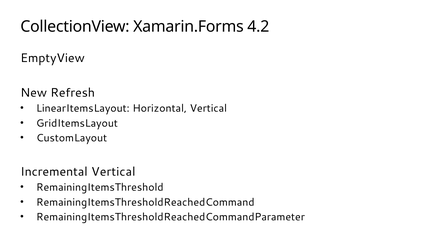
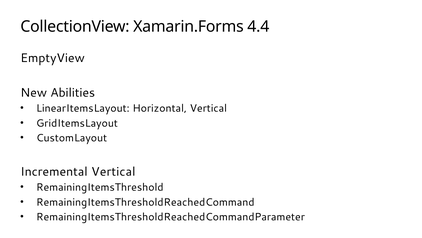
4.2: 4.2 -> 4.4
Refresh: Refresh -> Abilities
